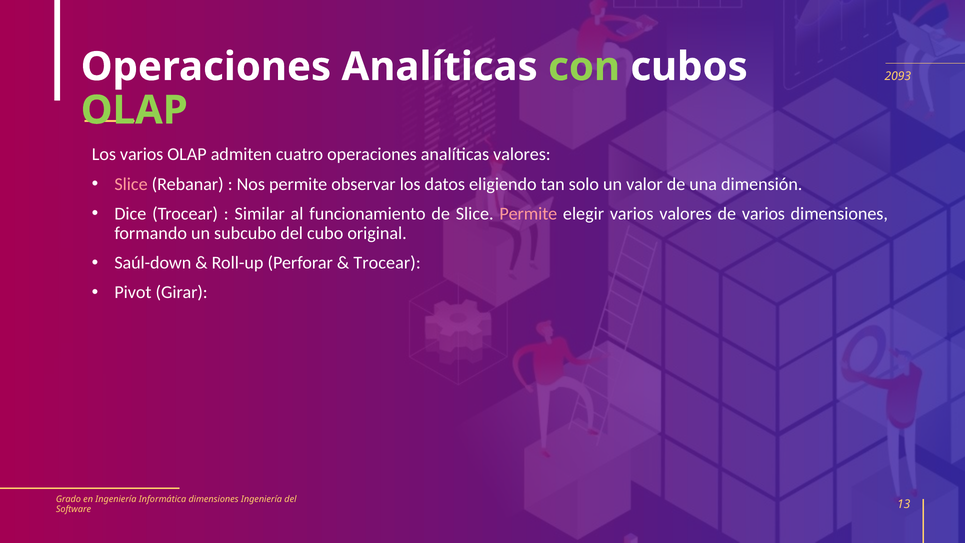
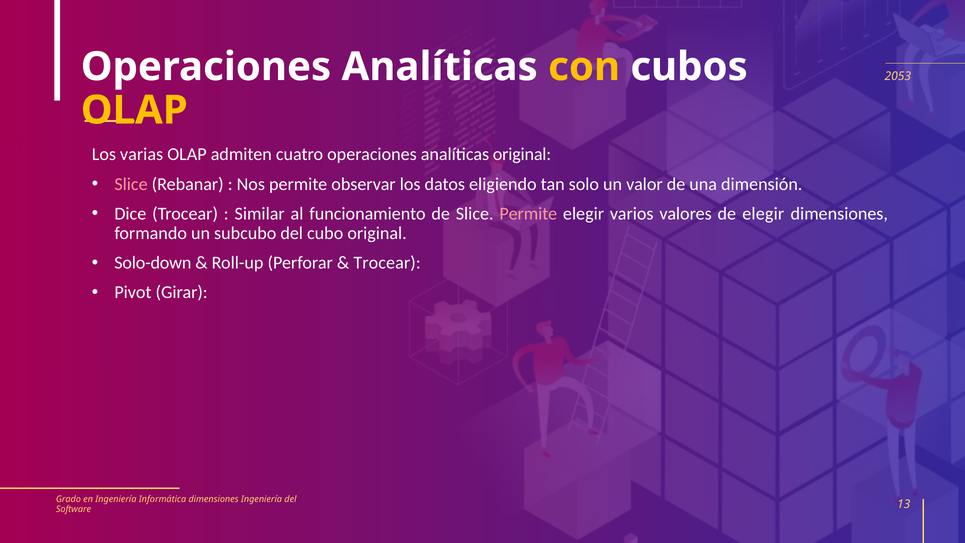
con colour: light green -> yellow
2093: 2093 -> 2053
OLAP at (134, 110) colour: light green -> yellow
Los varios: varios -> varias
analíticas valores: valores -> original
de varios: varios -> elegir
Saúl-down: Saúl-down -> Solo-down
